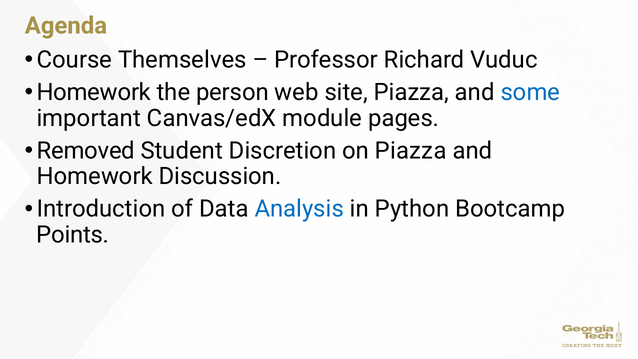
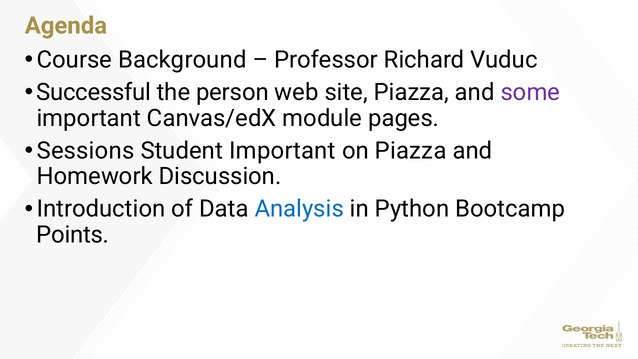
Themselves: Themselves -> Background
Homework at (94, 92): Homework -> Successful
some colour: blue -> purple
Removed: Removed -> Sessions
Student Discretion: Discretion -> Important
